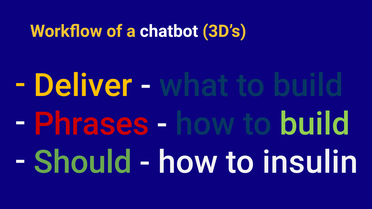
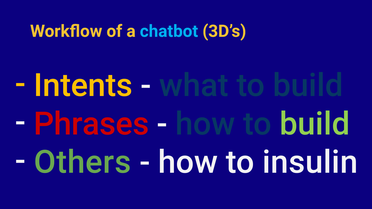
chatbot colour: white -> light blue
Deliver: Deliver -> Intents
Should: Should -> Others
